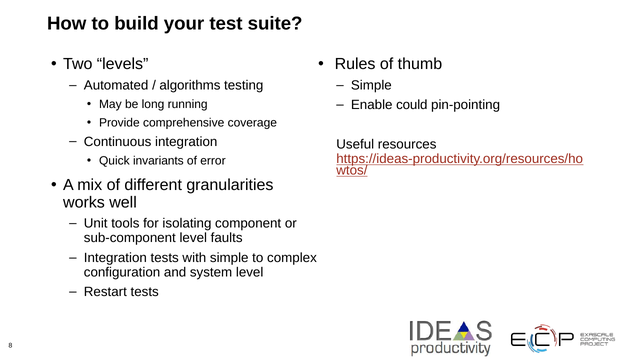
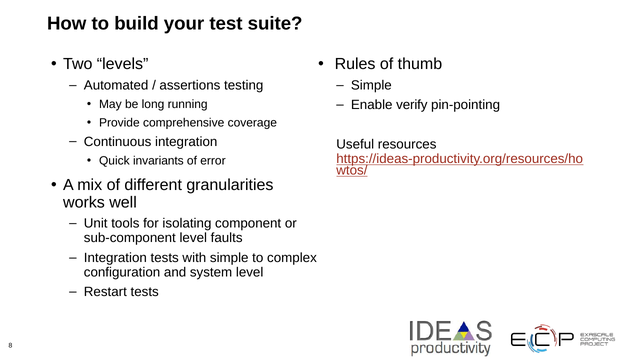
algorithms: algorithms -> assertions
could: could -> verify
